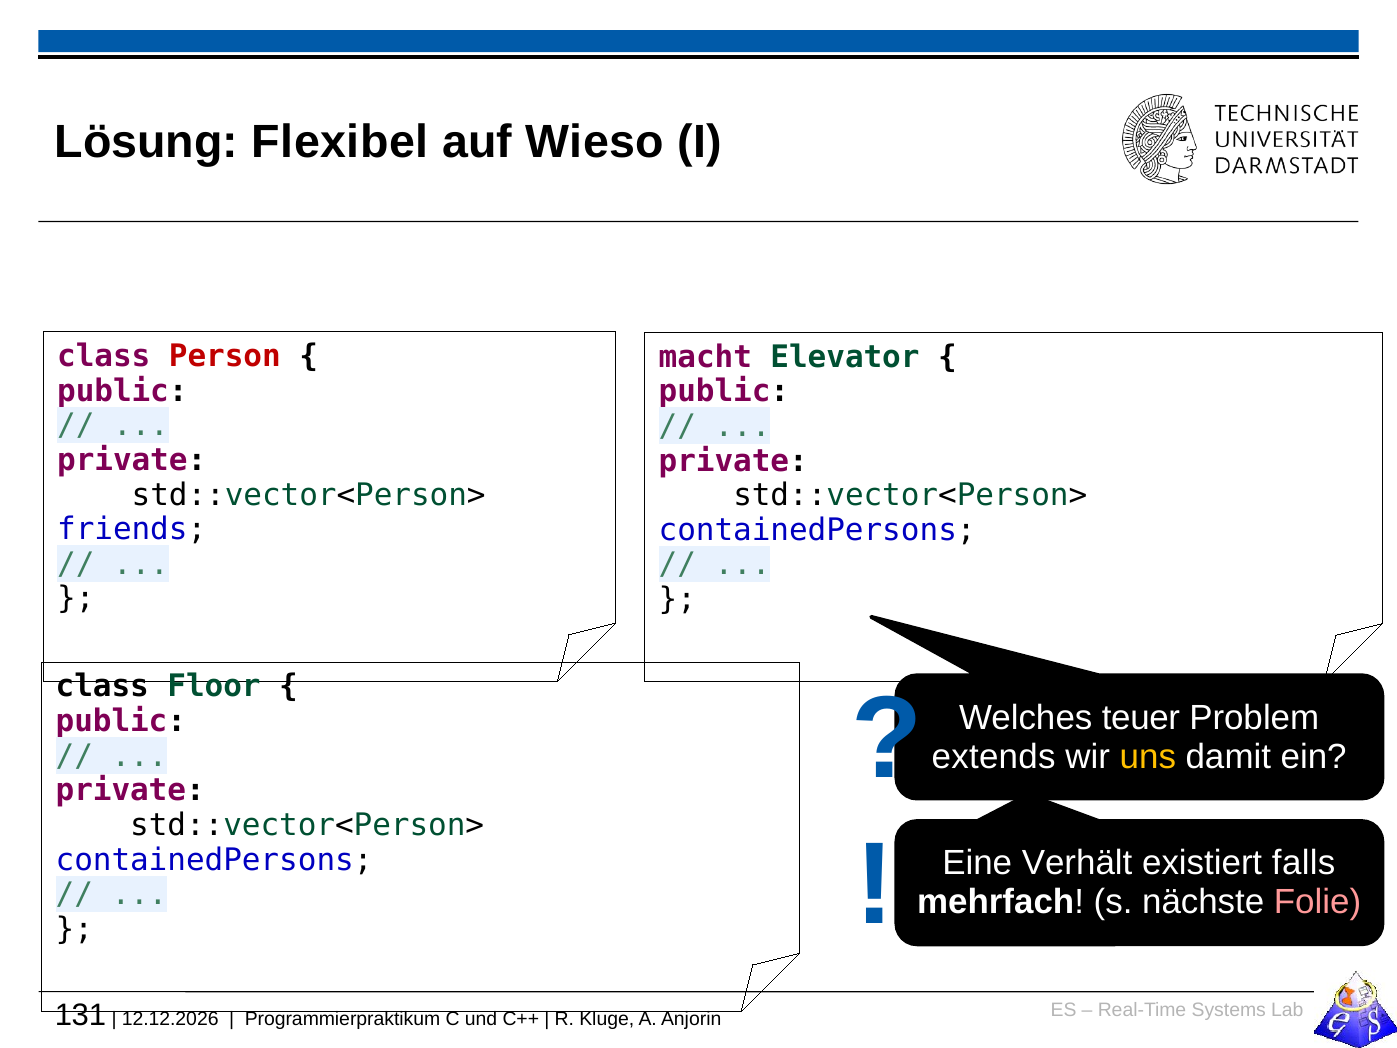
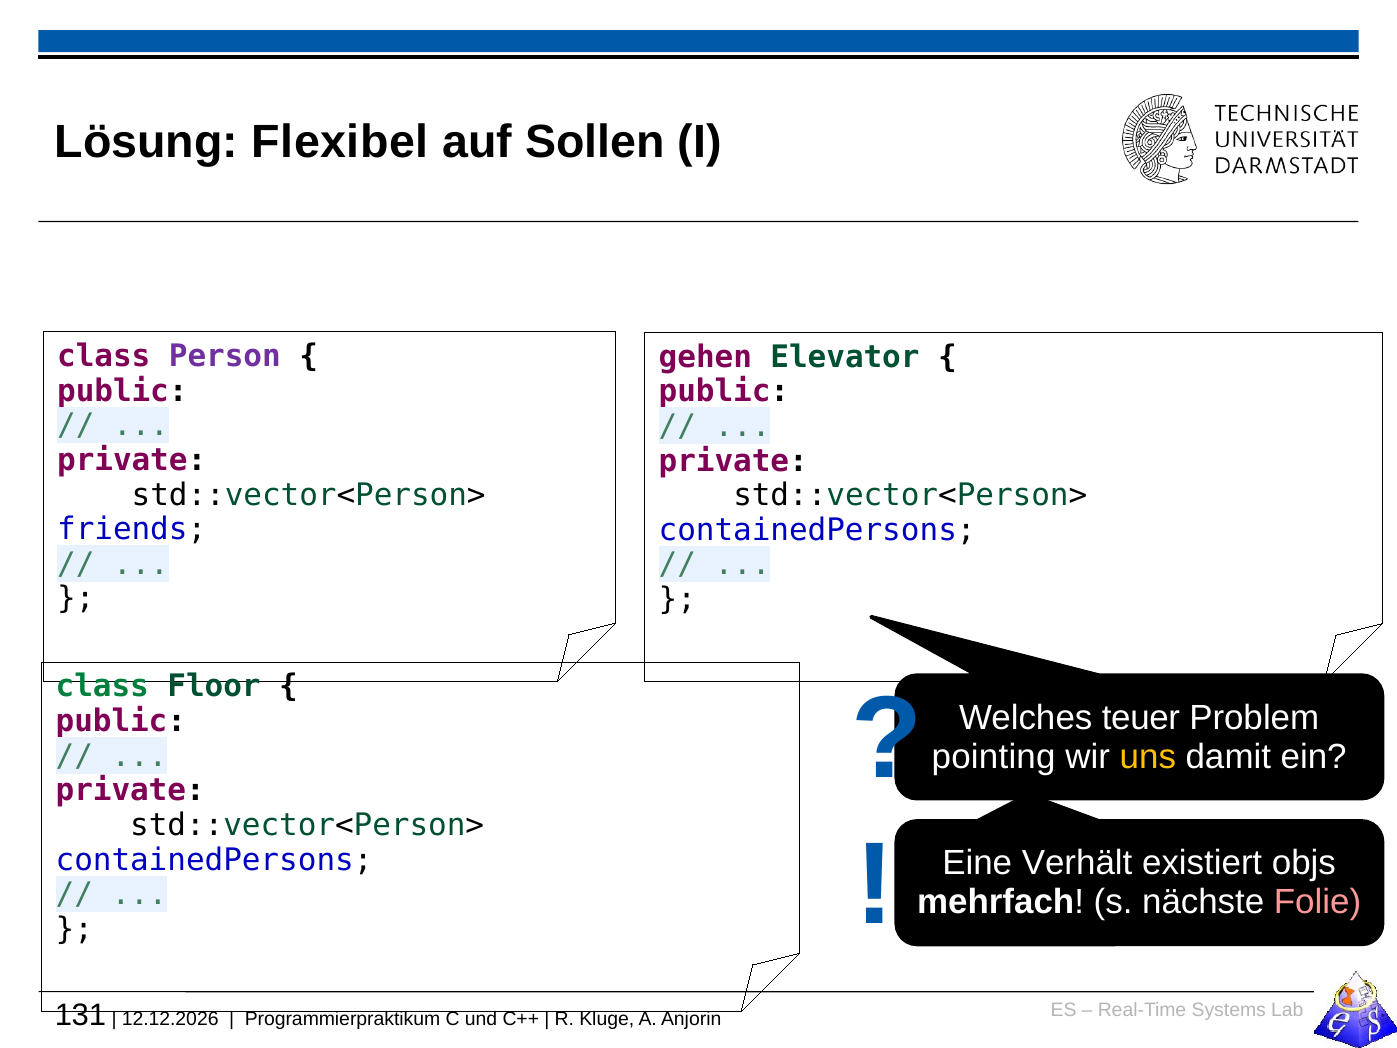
Wieso: Wieso -> Sollen
Person colour: red -> purple
macht: macht -> gehen
class at (102, 686) colour: black -> green
extends: extends -> pointing
falls: falls -> objs
